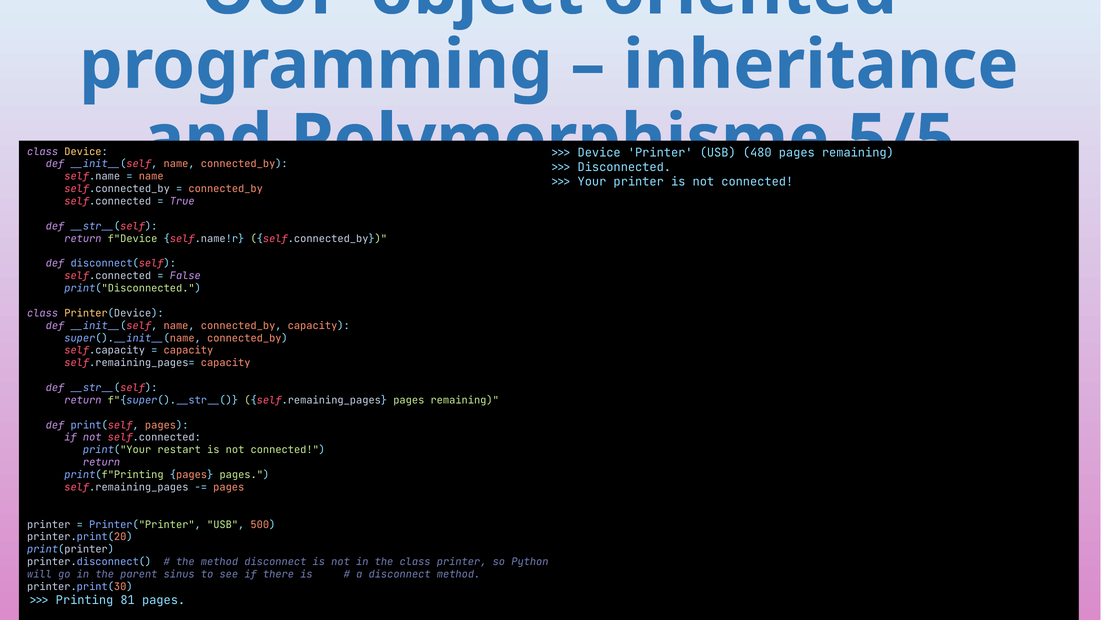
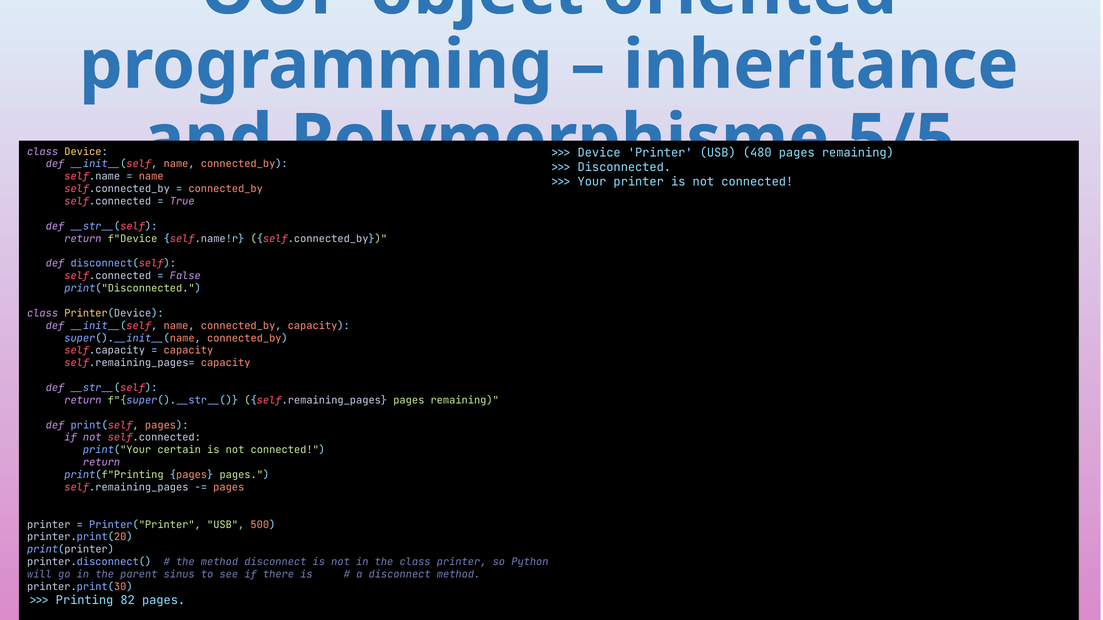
restart: restart -> certain
81: 81 -> 82
